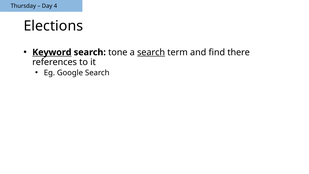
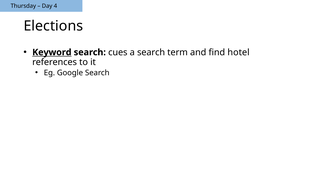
tone: tone -> cues
search at (151, 52) underline: present -> none
there: there -> hotel
